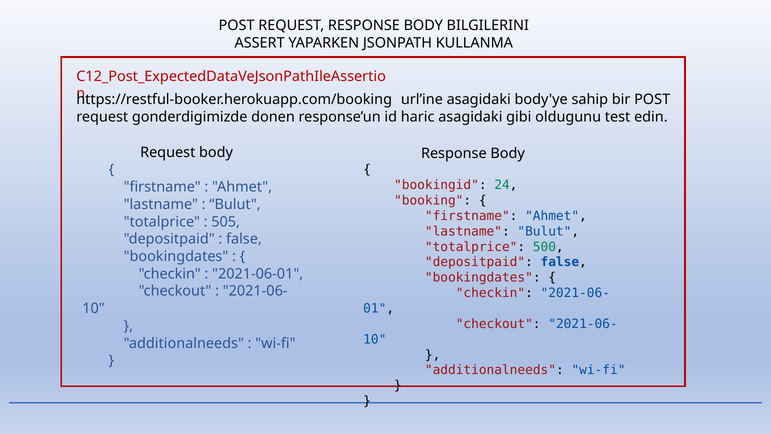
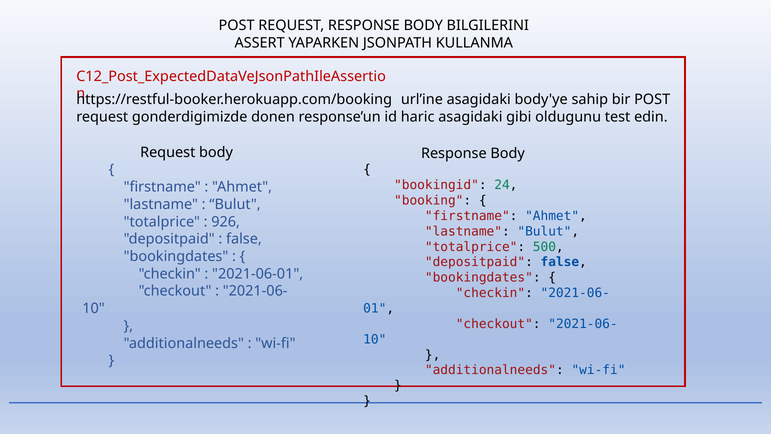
505: 505 -> 926
